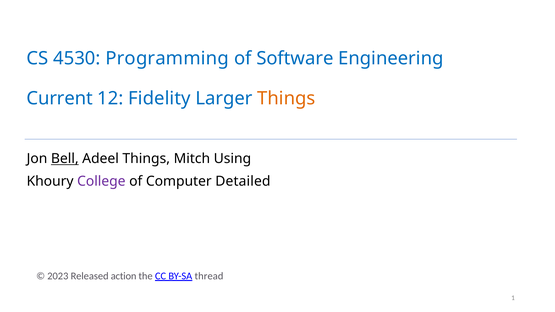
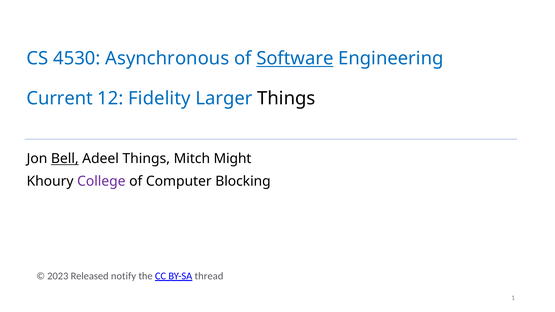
Programming: Programming -> Asynchronous
Software underline: none -> present
Things at (286, 99) colour: orange -> black
Using: Using -> Might
Detailed: Detailed -> Blocking
action: action -> notify
